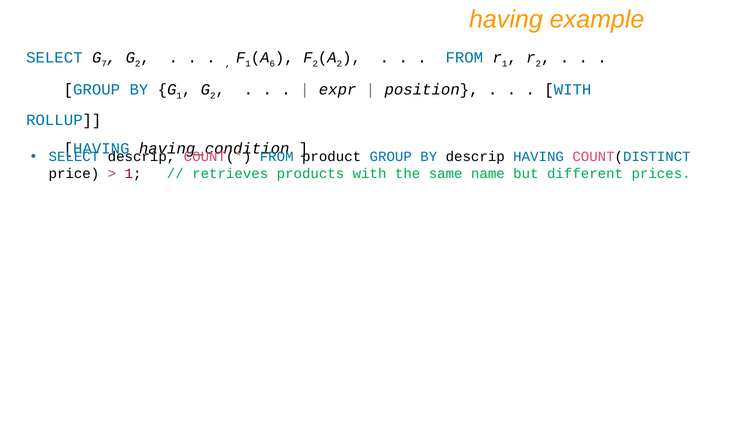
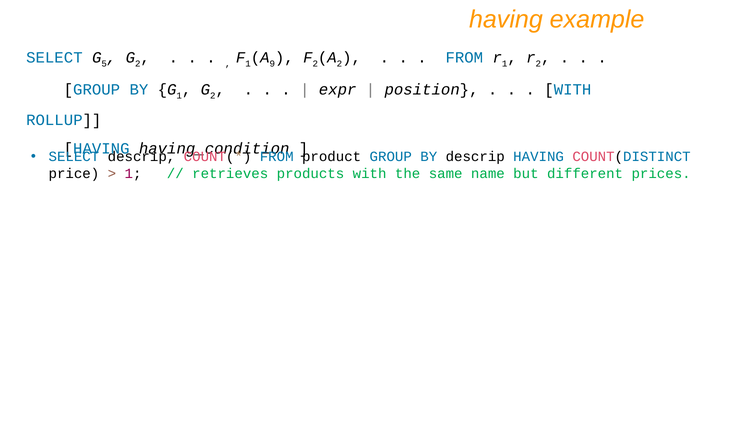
7: 7 -> 5
6: 6 -> 9
